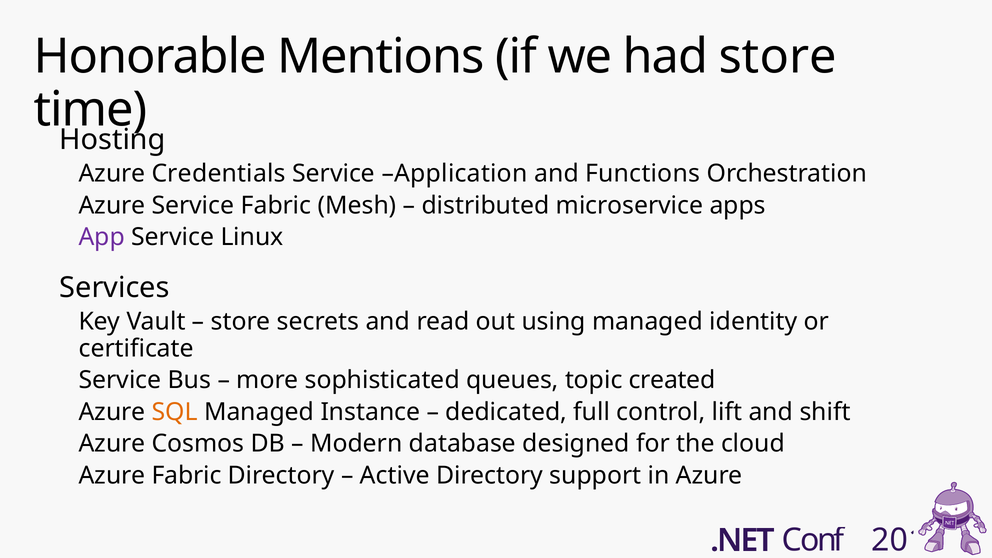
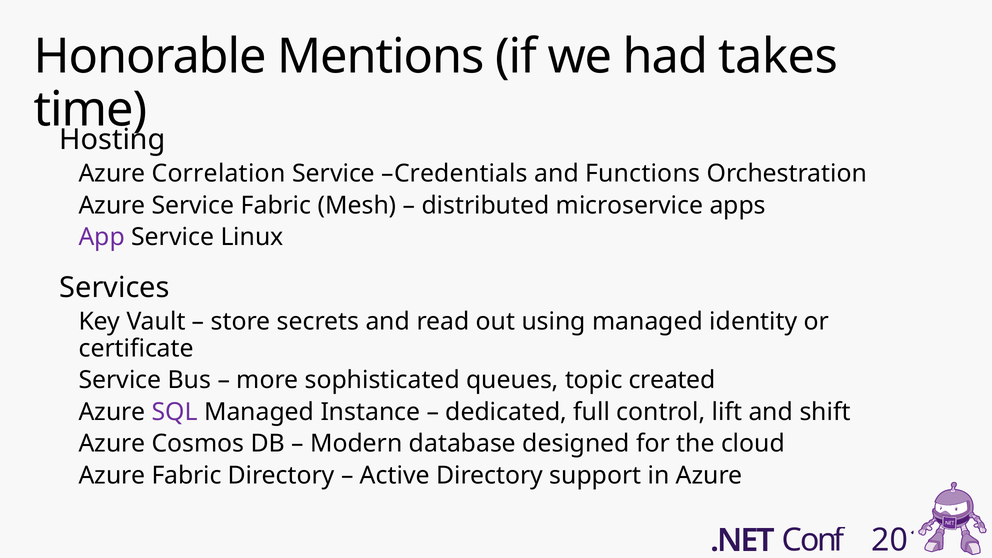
had store: store -> takes
Credentials: Credentials -> Correlation
Application: Application -> Credentials
SQL colour: orange -> purple
